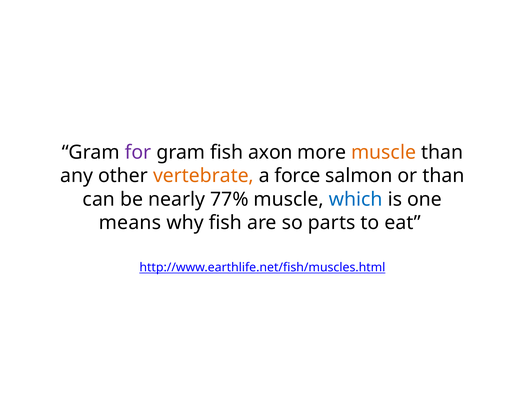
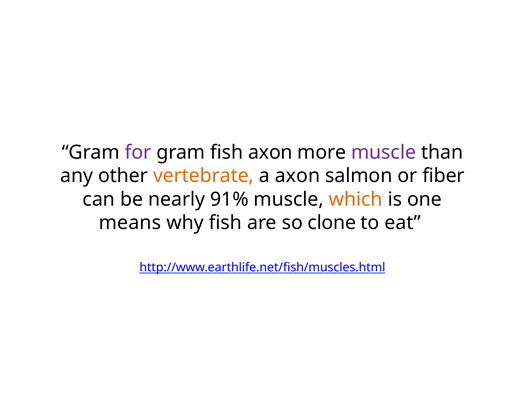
muscle at (384, 152) colour: orange -> purple
a force: force -> axon
or than: than -> fiber
77%: 77% -> 91%
which colour: blue -> orange
parts: parts -> clone
